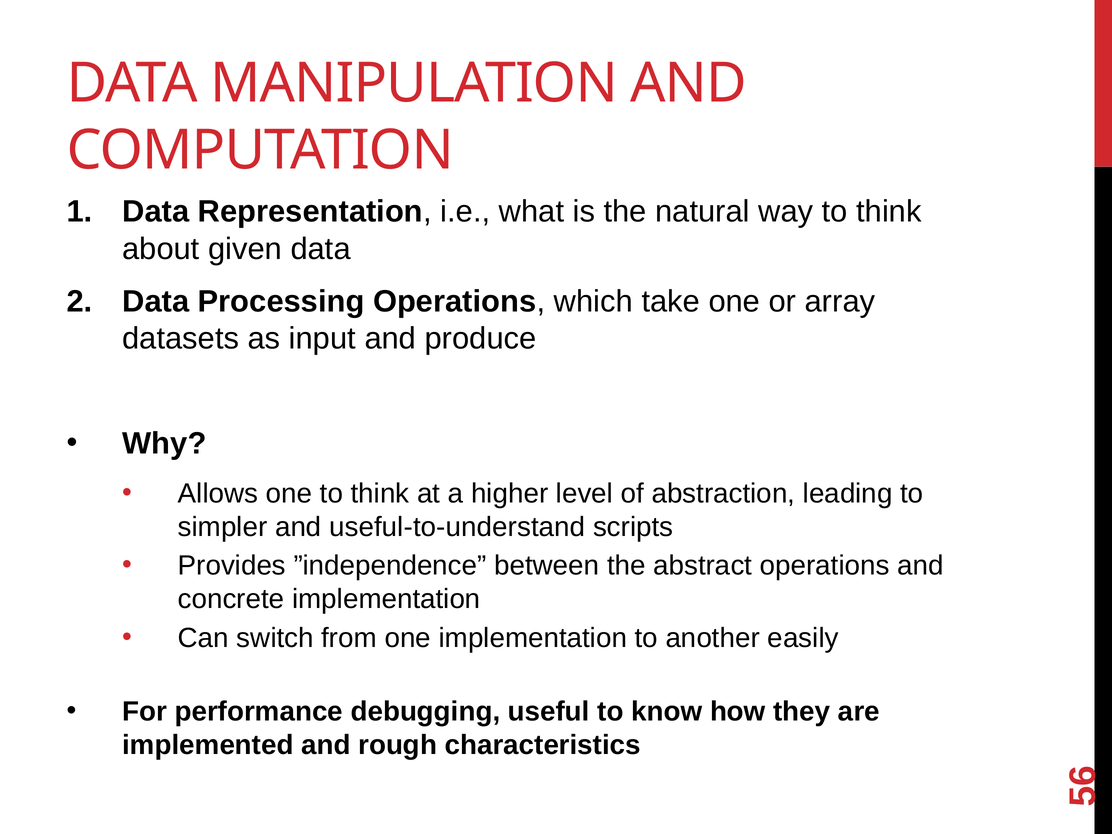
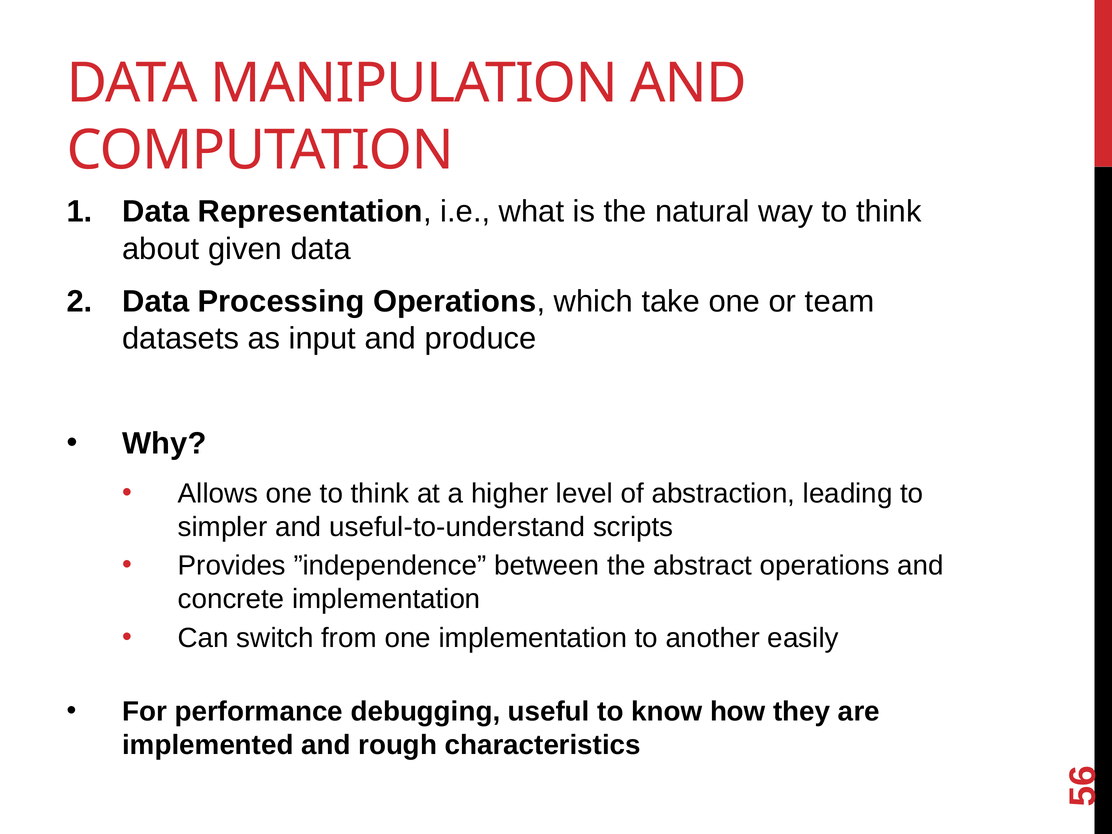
array: array -> team
